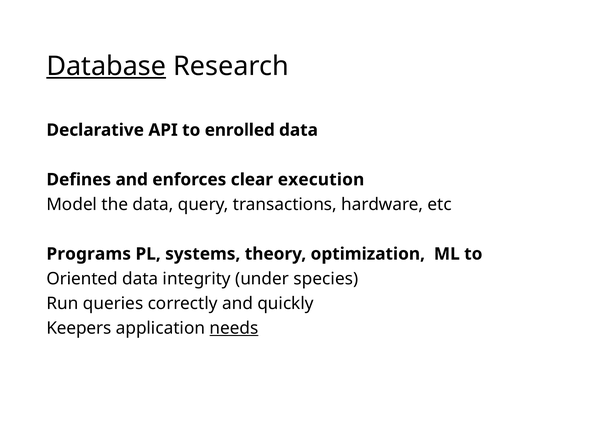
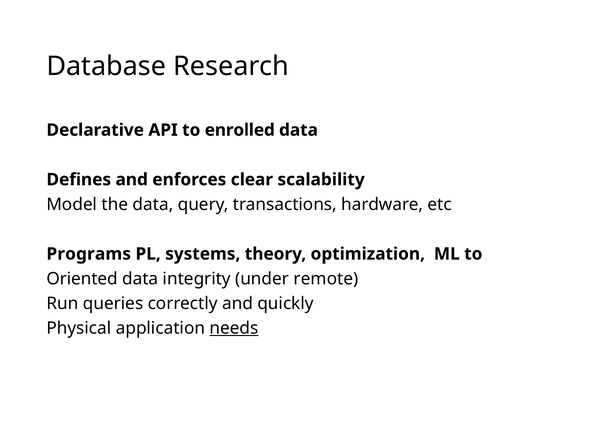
Database underline: present -> none
execution: execution -> scalability
species: species -> remote
Keepers: Keepers -> Physical
